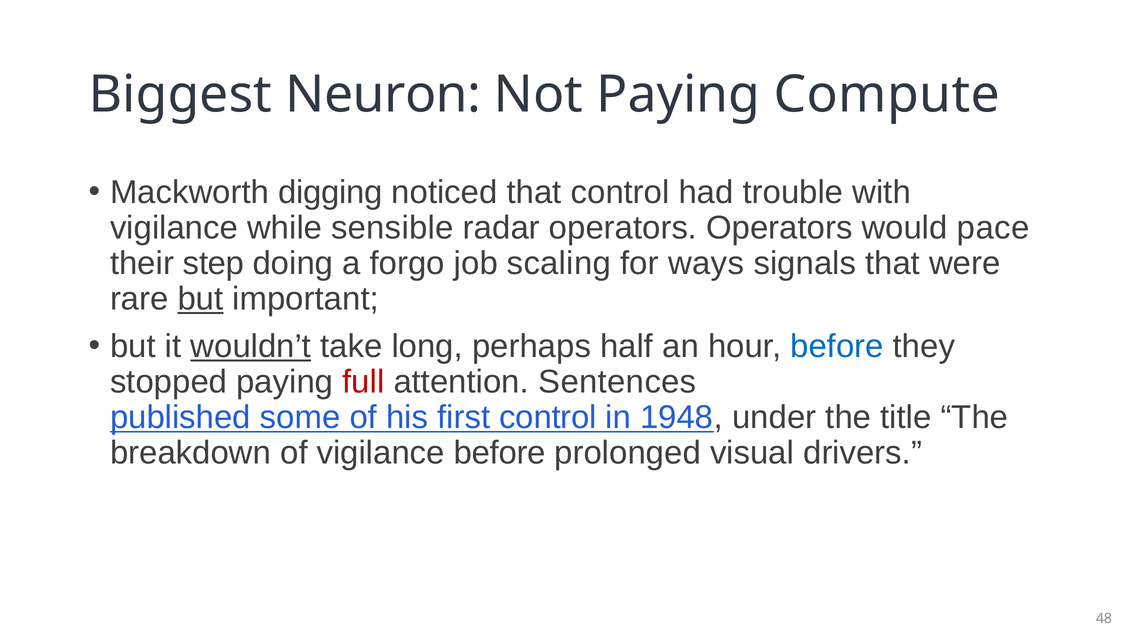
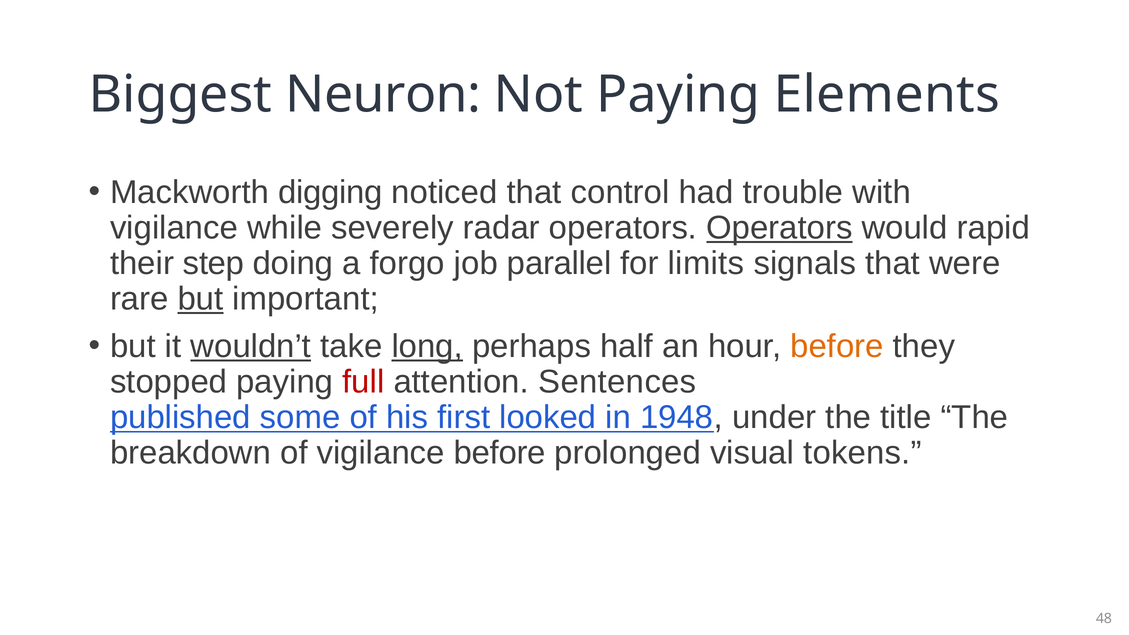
Compute: Compute -> Elements
sensible: sensible -> severely
Operators at (779, 228) underline: none -> present
pace: pace -> rapid
scaling: scaling -> parallel
ways: ways -> limits
long underline: none -> present
before at (837, 346) colour: blue -> orange
first control: control -> looked
drivers: drivers -> tokens
